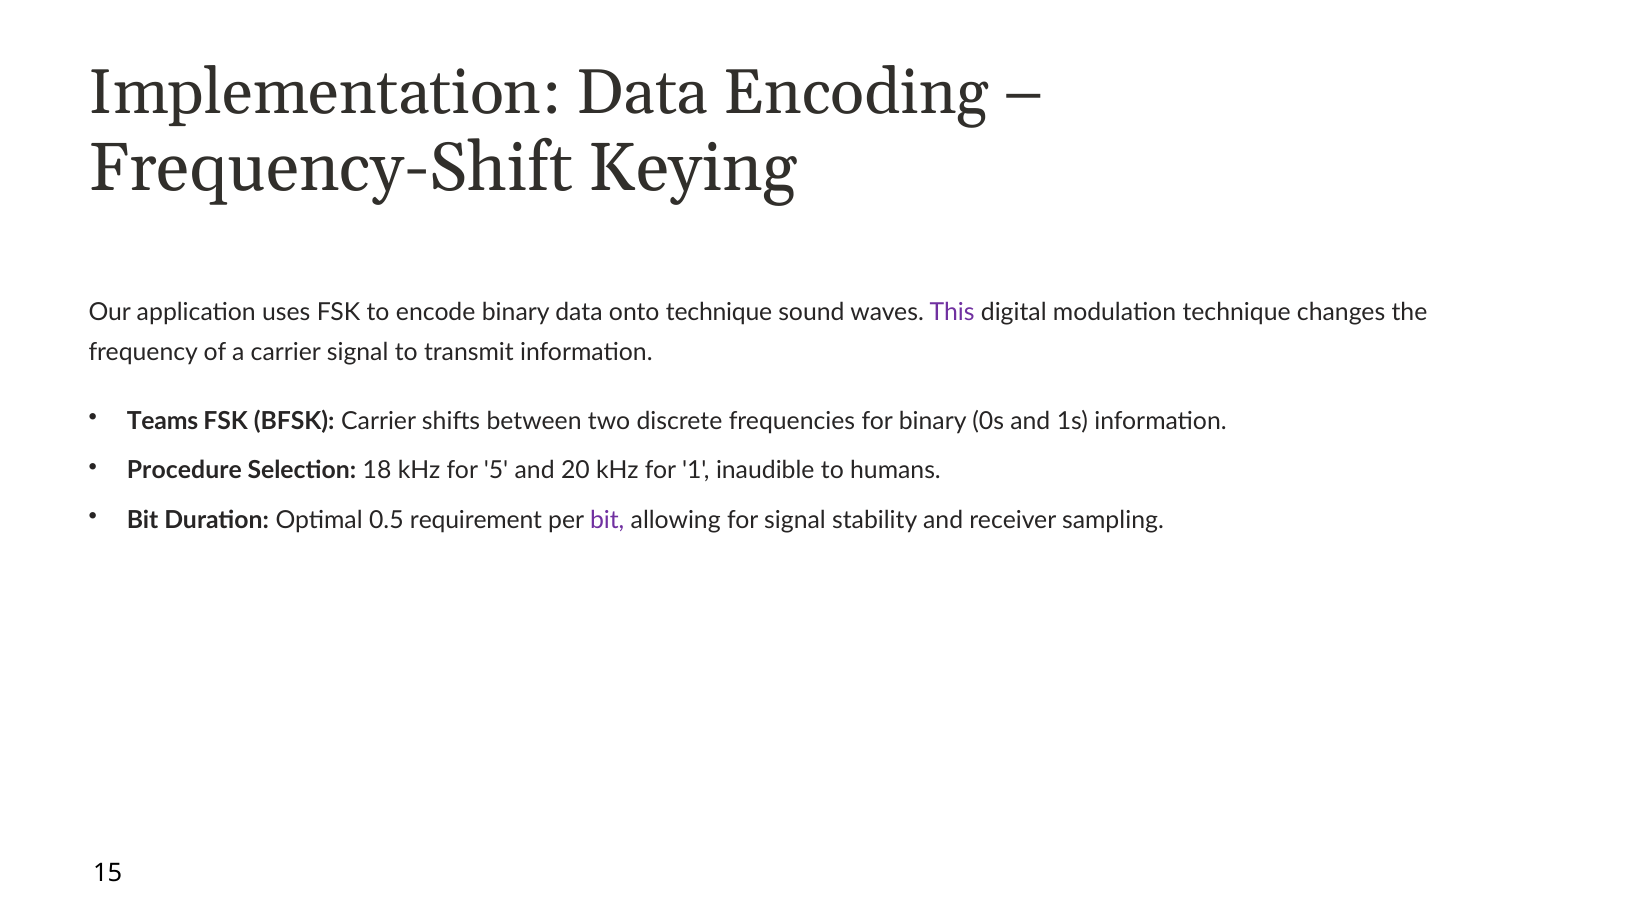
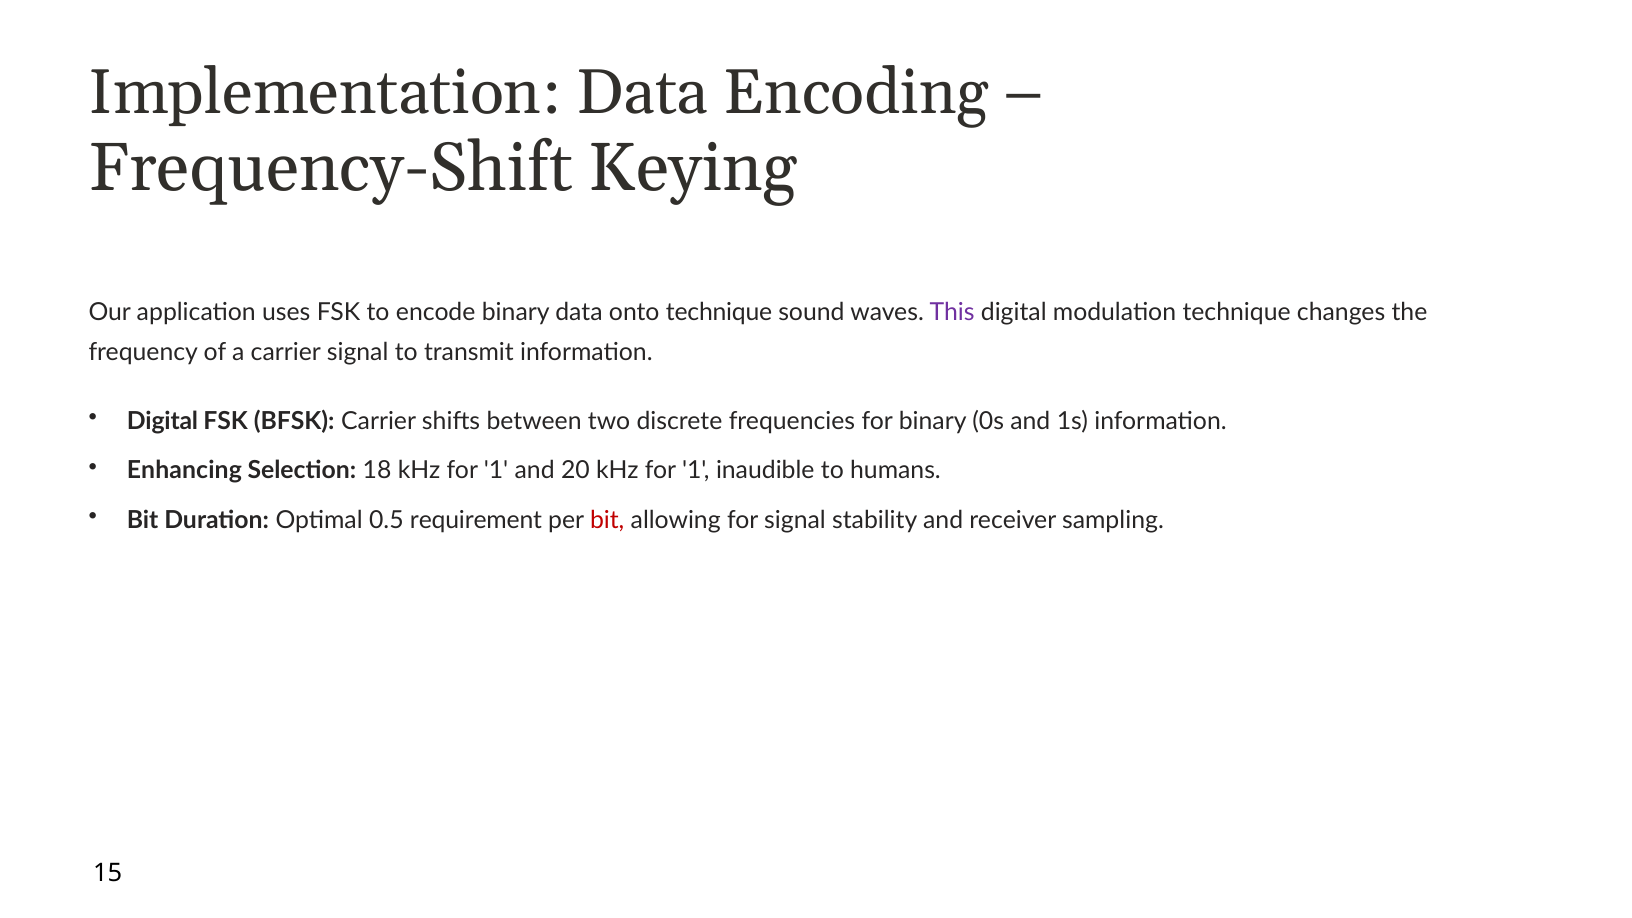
Teams at (162, 422): Teams -> Digital
Procedure: Procedure -> Enhancing
18 kHz for 5: 5 -> 1
bit at (607, 520) colour: purple -> red
